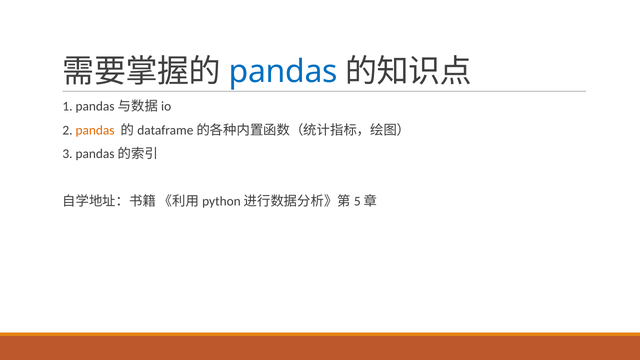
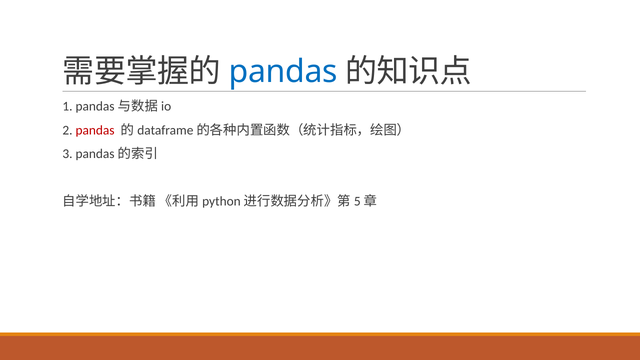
pandas at (95, 130) colour: orange -> red
